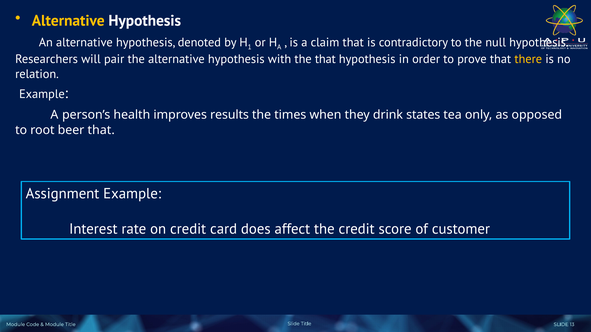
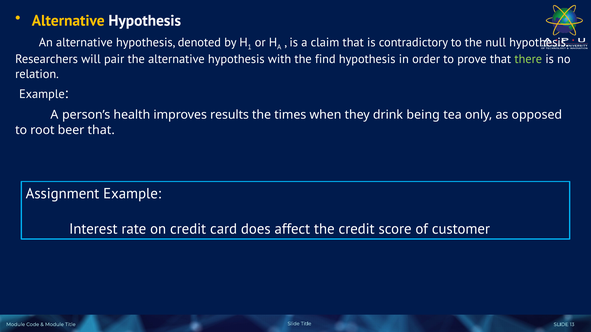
the that: that -> find
there colour: yellow -> light green
states: states -> being
